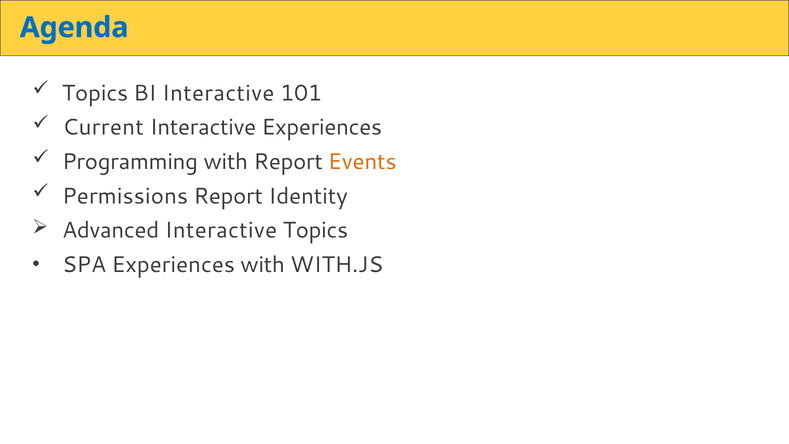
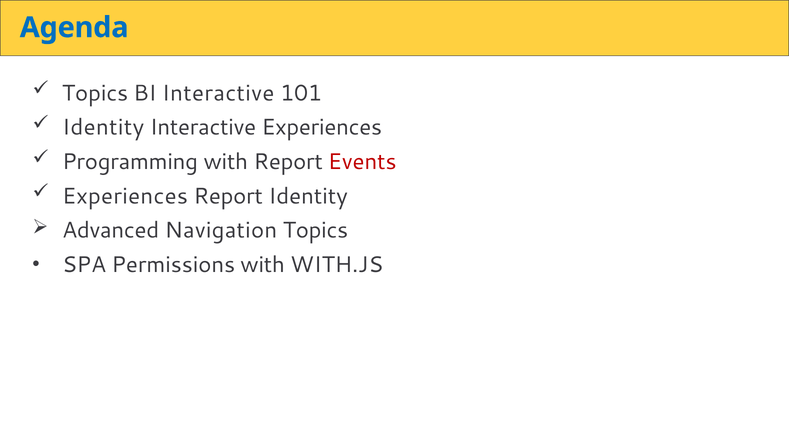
Current at (103, 127): Current -> Identity
Events colour: orange -> red
Permissions at (125, 196): Permissions -> Experiences
Advanced Interactive: Interactive -> Navigation
SPA Experiences: Experiences -> Permissions
